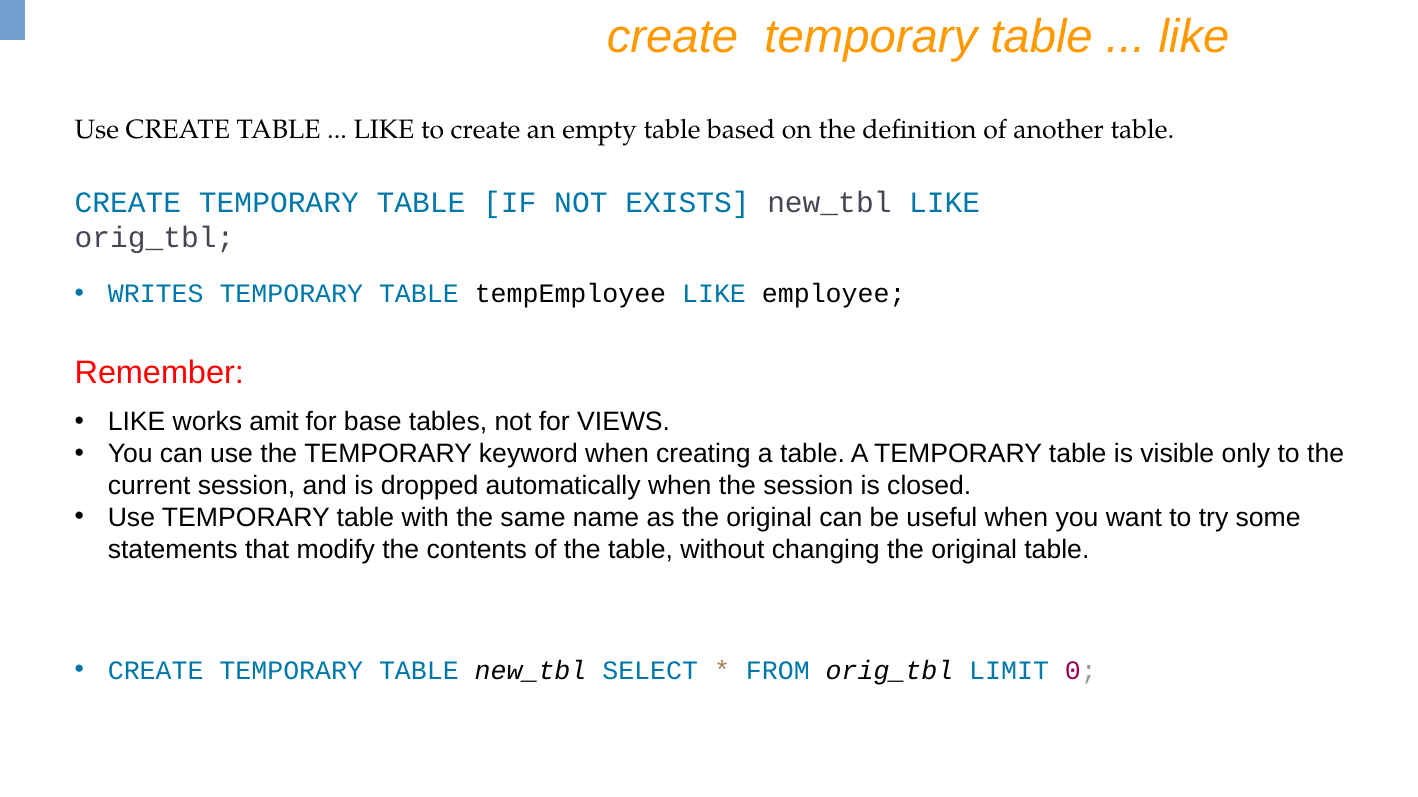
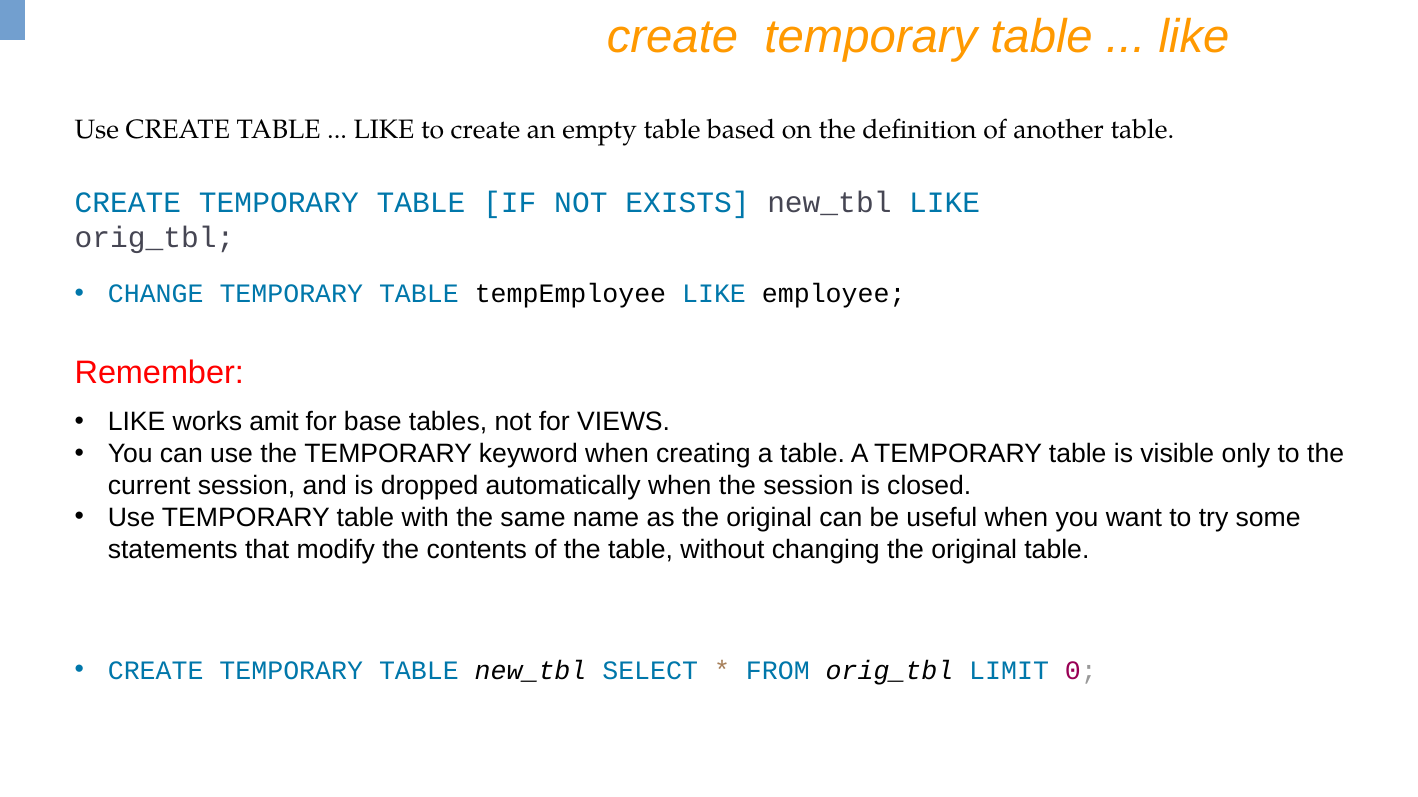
WRITES: WRITES -> CHANGE
